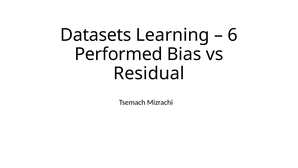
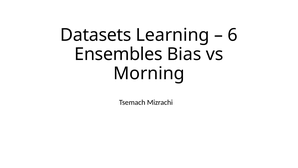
Performed: Performed -> Ensembles
Residual: Residual -> Morning
